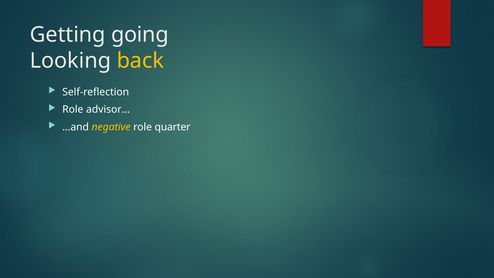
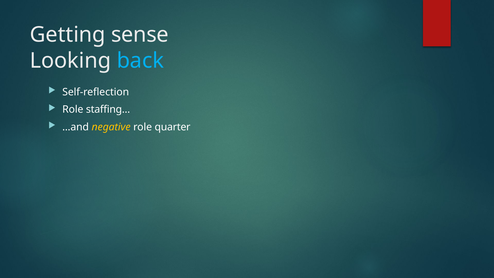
going: going -> sense
back colour: yellow -> light blue
advisor…: advisor… -> staffing…
